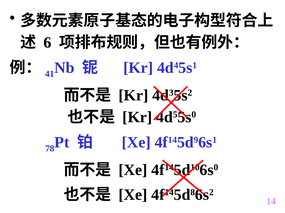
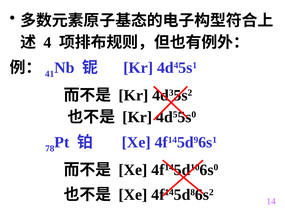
6: 6 -> 4
